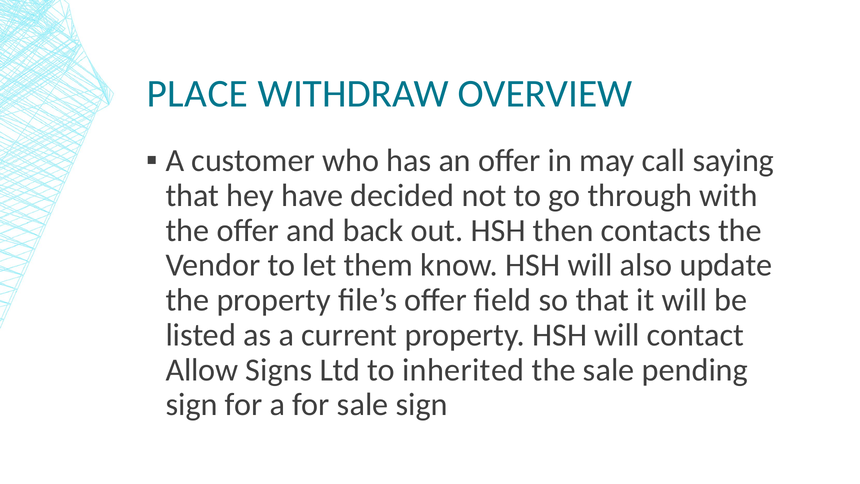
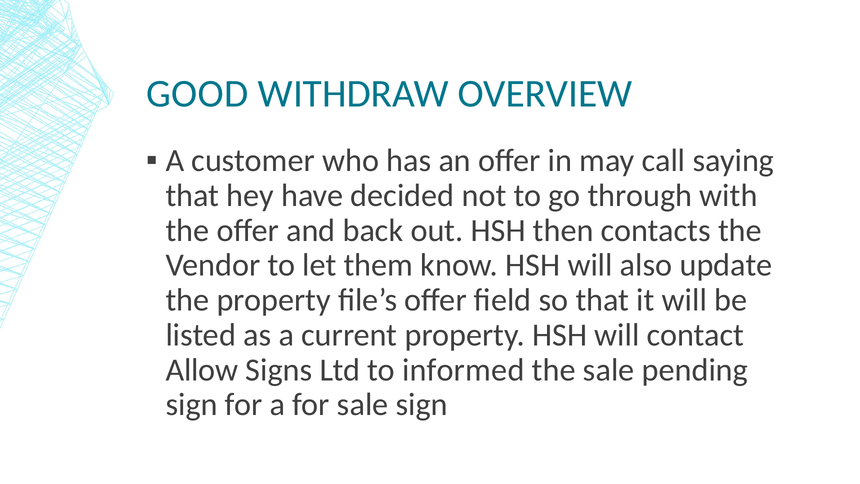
PLACE: PLACE -> GOOD
inherited: inherited -> informed
